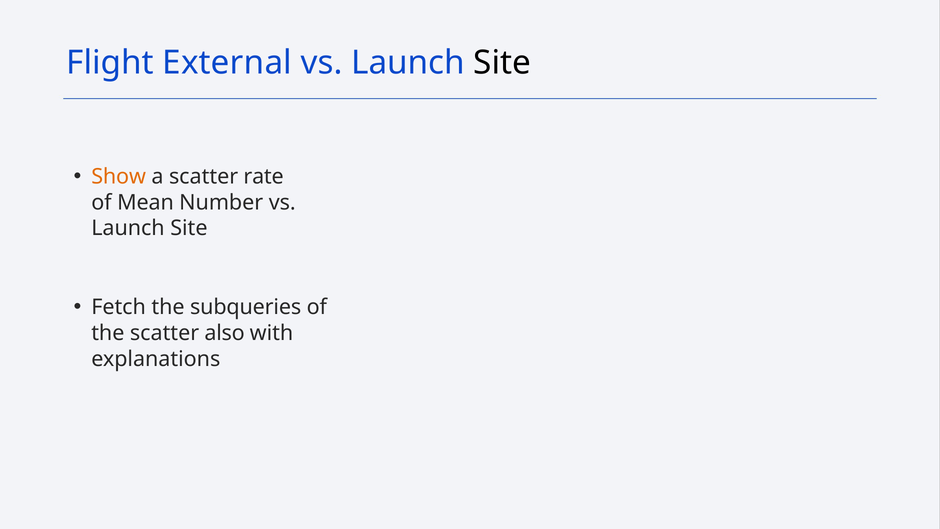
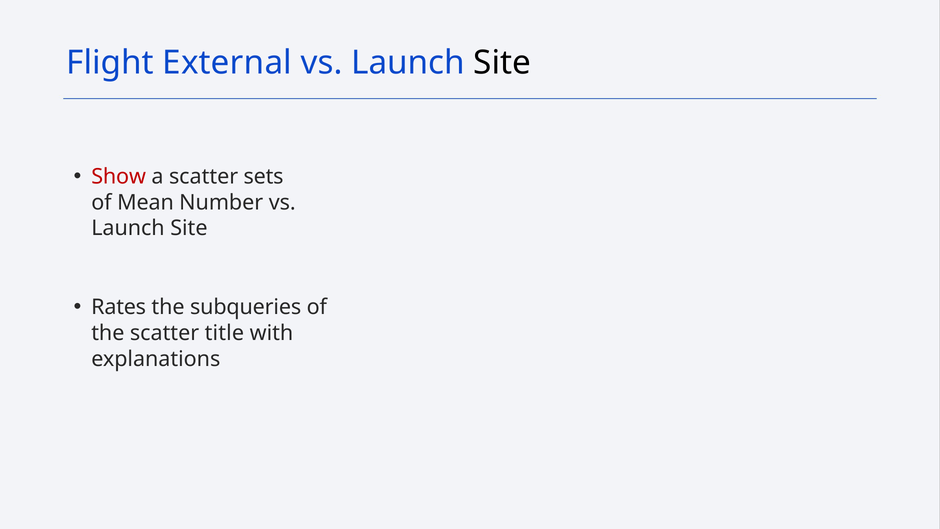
Show colour: orange -> red
rate: rate -> sets
Fetch: Fetch -> Rates
also: also -> title
